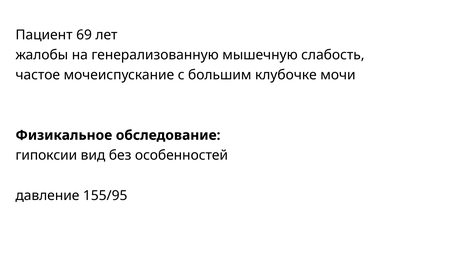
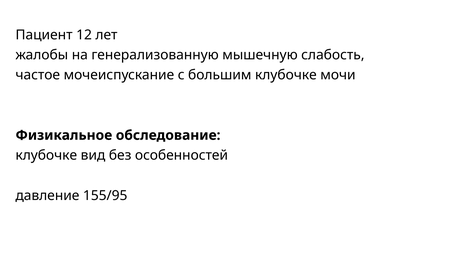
69: 69 -> 12
гипоксии at (46, 156): гипоксии -> клубочке
